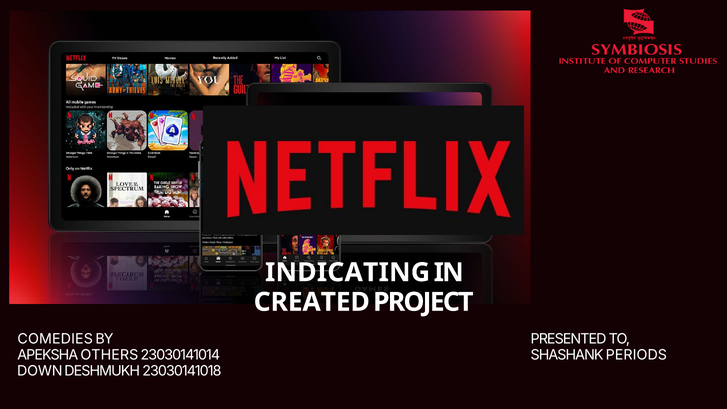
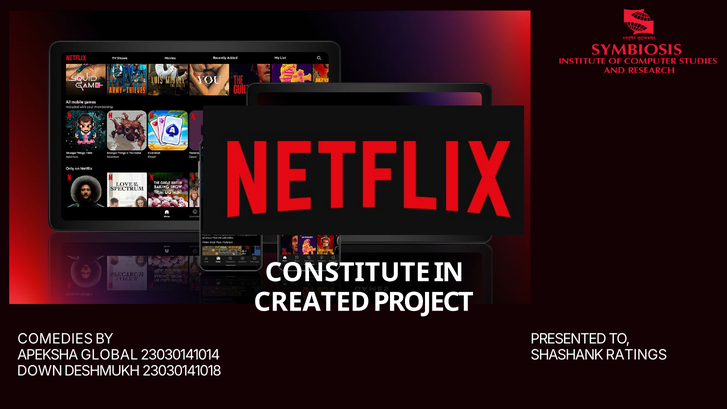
INDICATING: INDICATING -> CONSTITUTE
OTHERS: OTHERS -> GLOBAL
PERIODS: PERIODS -> RATINGS
